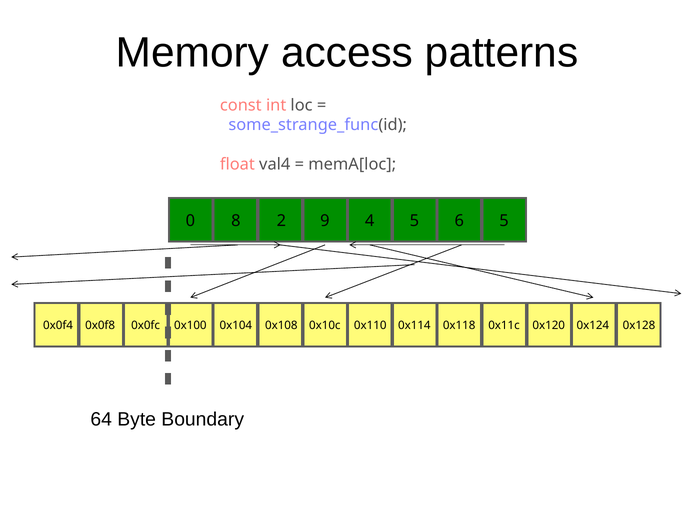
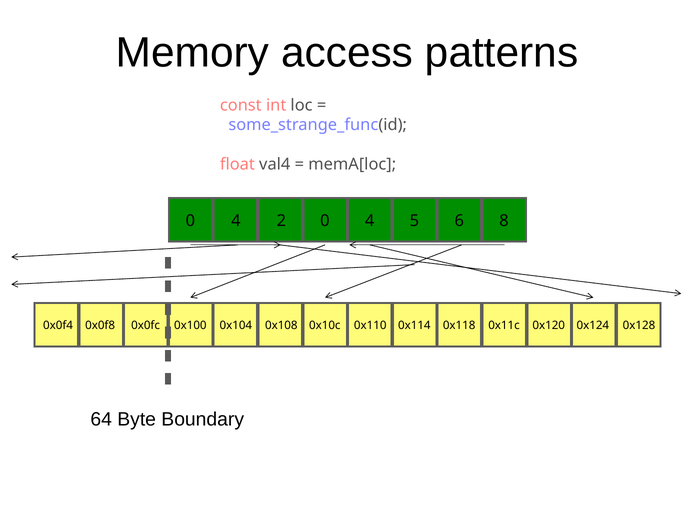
8 at (236, 221): 8 -> 4
2 9: 9 -> 0
6 5: 5 -> 8
